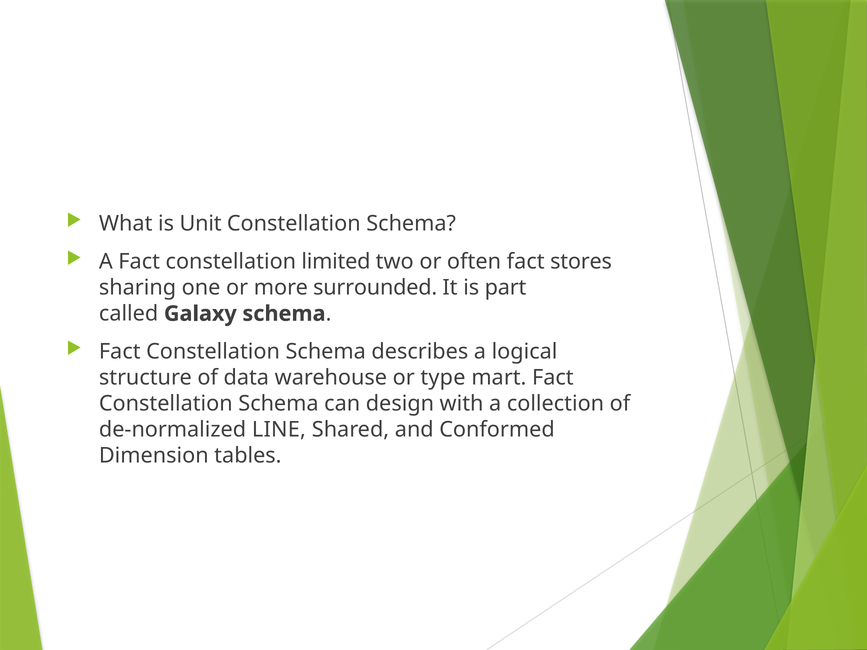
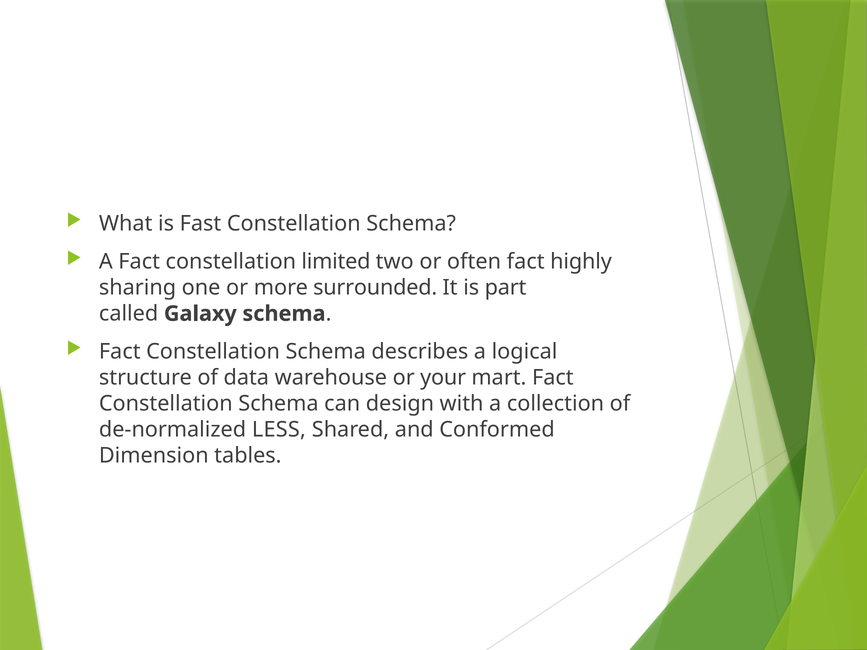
Unit: Unit -> Fast
stores: stores -> highly
type: type -> your
LINE: LINE -> LESS
